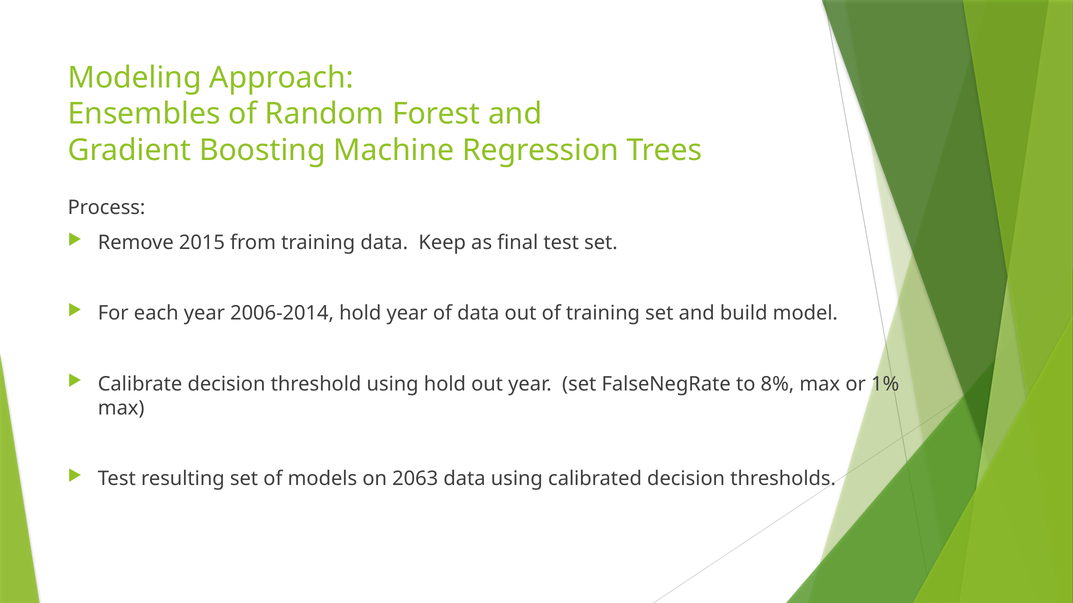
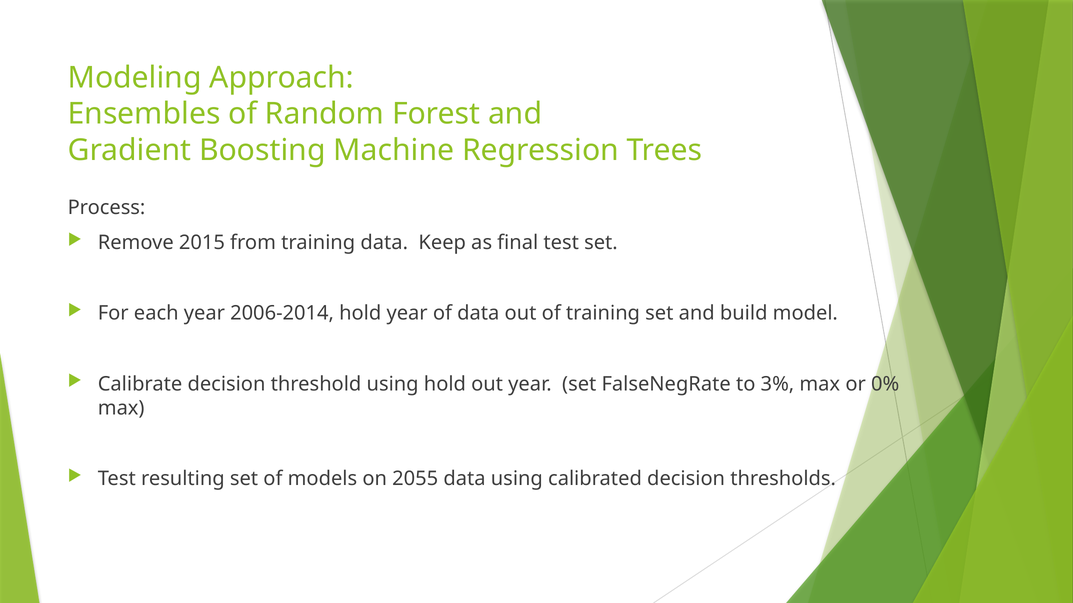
8%: 8% -> 3%
1%: 1% -> 0%
2063: 2063 -> 2055
